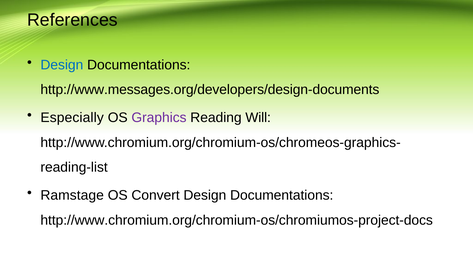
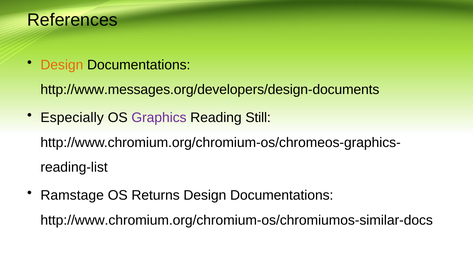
Design at (62, 65) colour: blue -> orange
Will: Will -> Still
Convert: Convert -> Returns
http://www.chromium.org/chromium-os/chromiumos-project-docs: http://www.chromium.org/chromium-os/chromiumos-project-docs -> http://www.chromium.org/chromium-os/chromiumos-similar-docs
